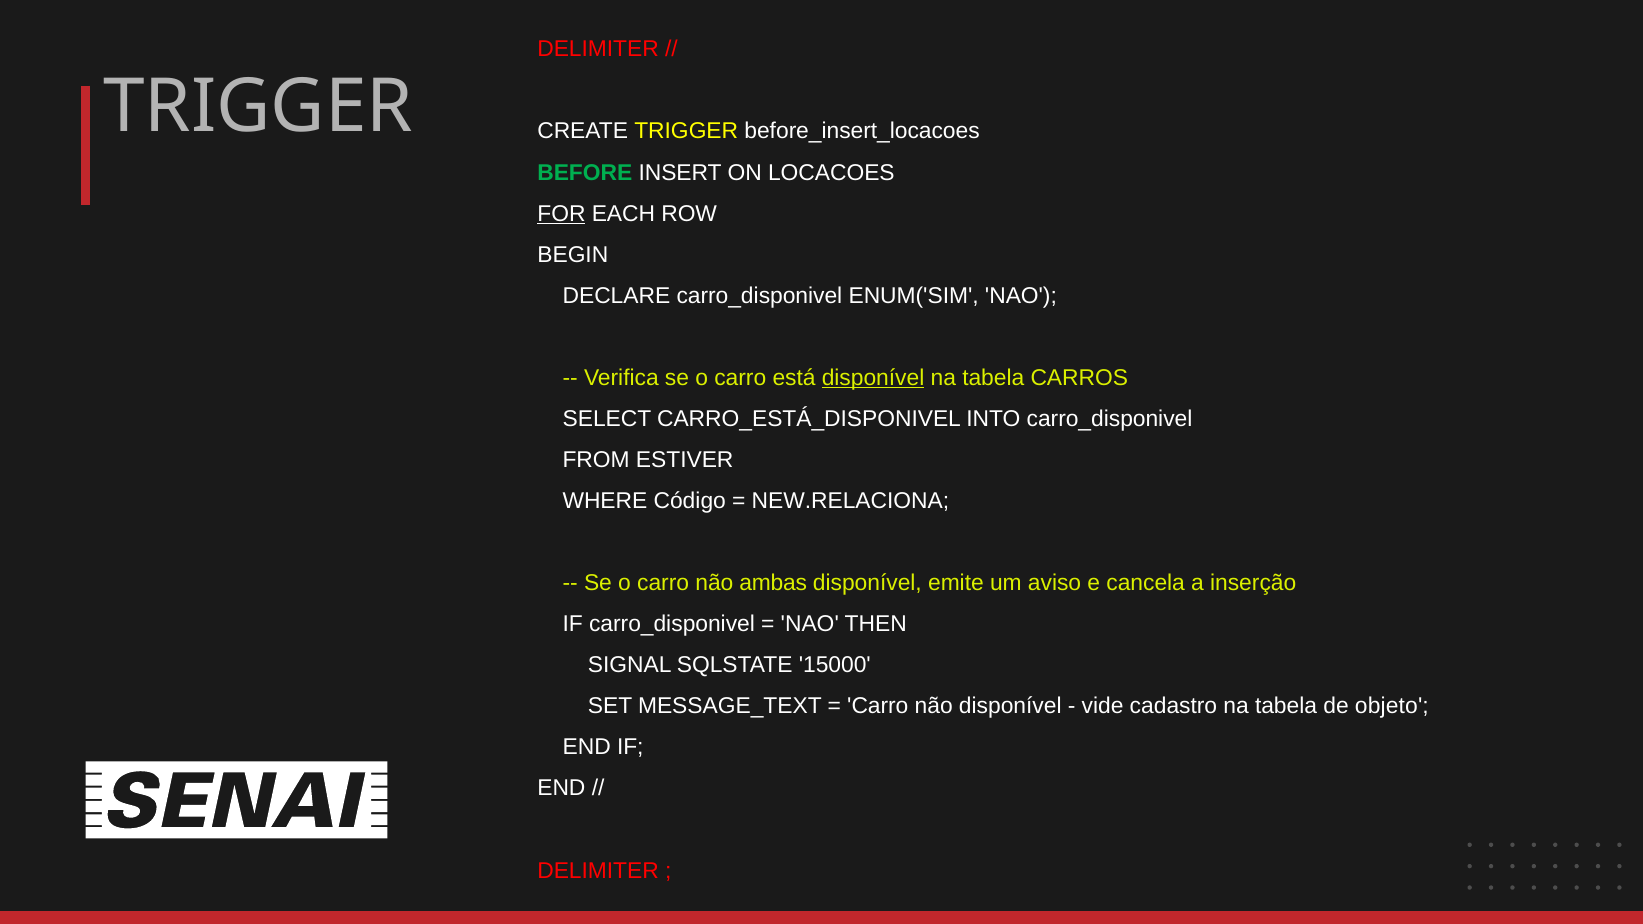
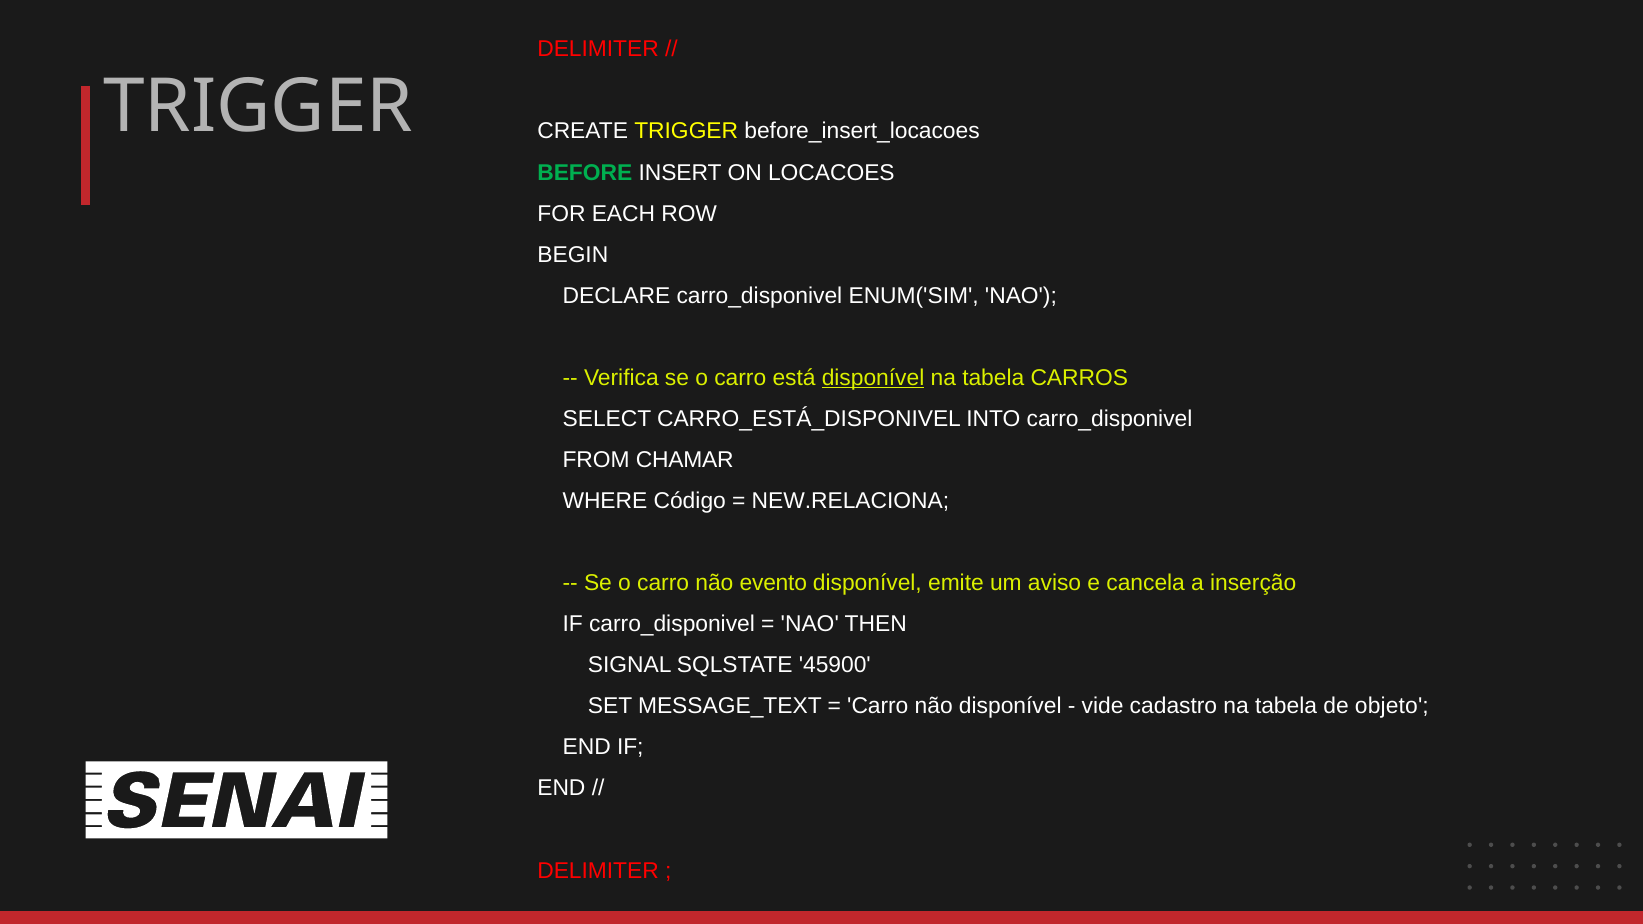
FOR underline: present -> none
ESTIVER: ESTIVER -> CHAMAR
ambas: ambas -> evento
15000: 15000 -> 45900
